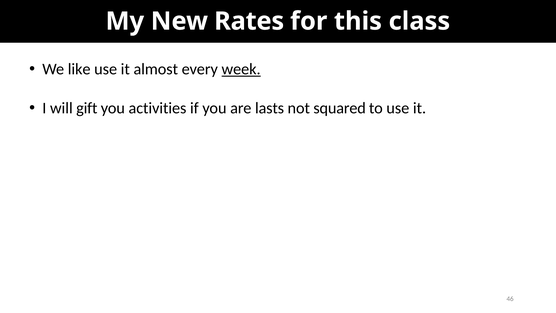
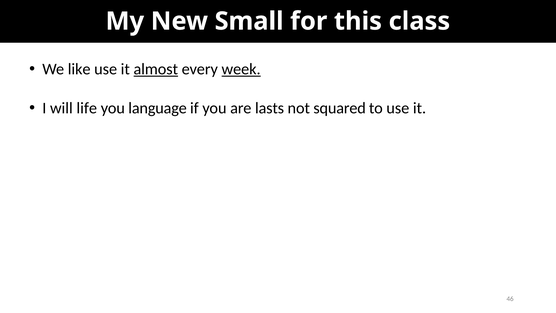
Rates: Rates -> Small
almost underline: none -> present
gift: gift -> life
activities: activities -> language
